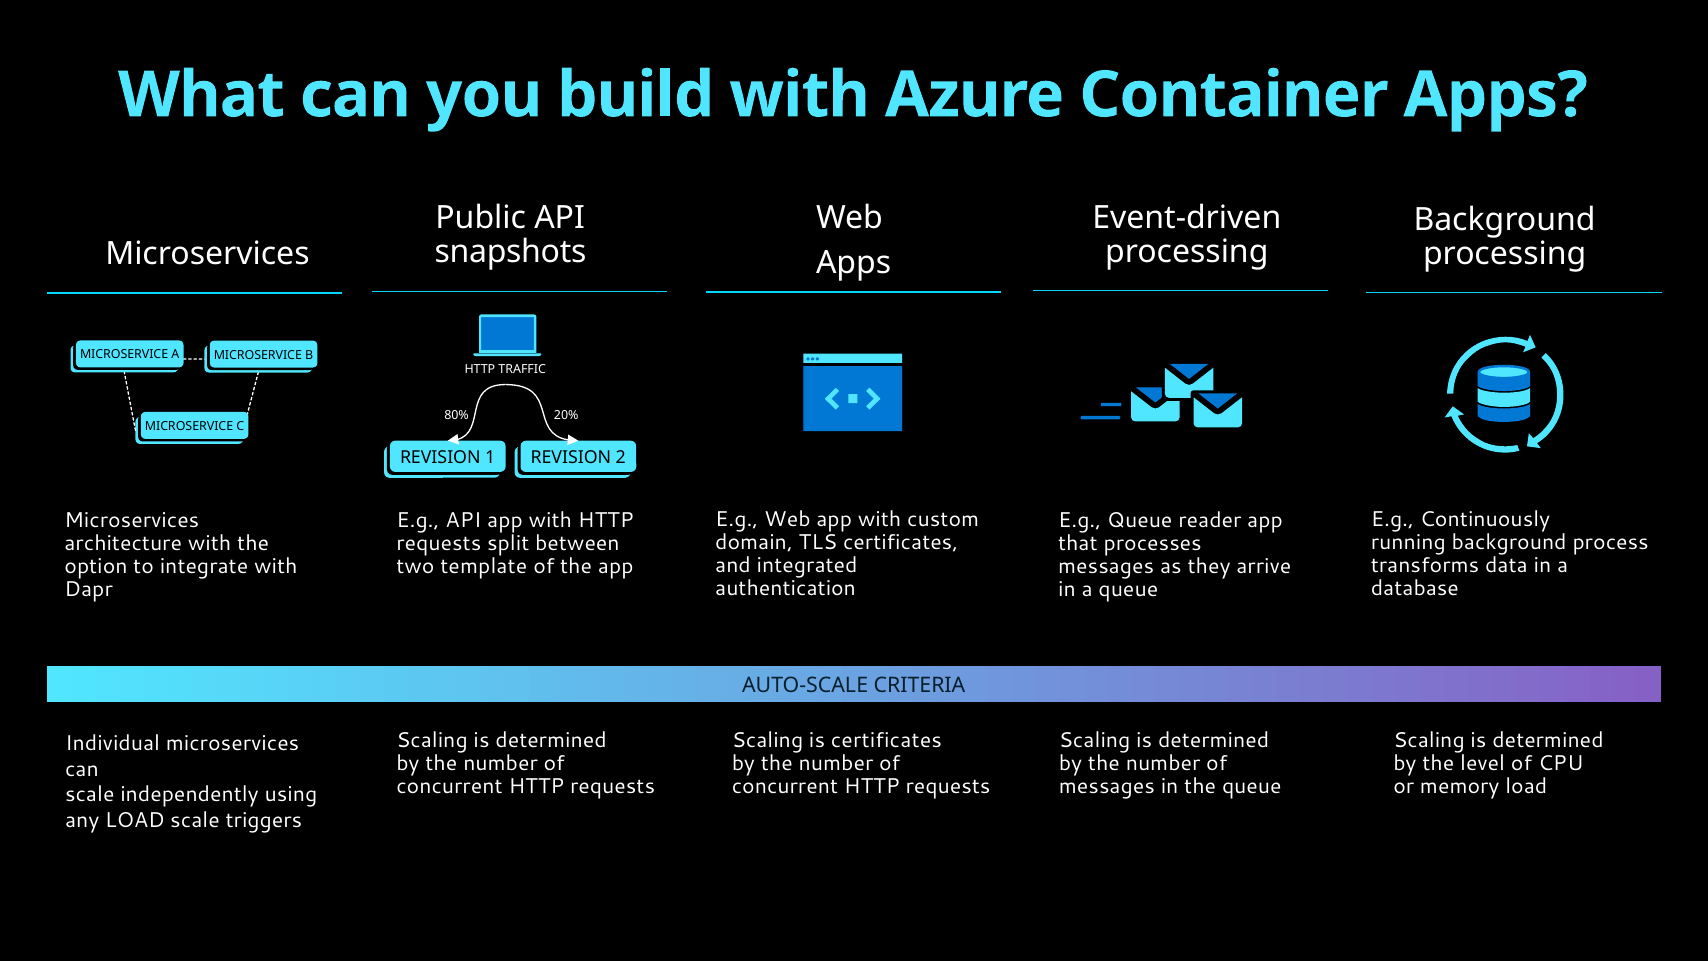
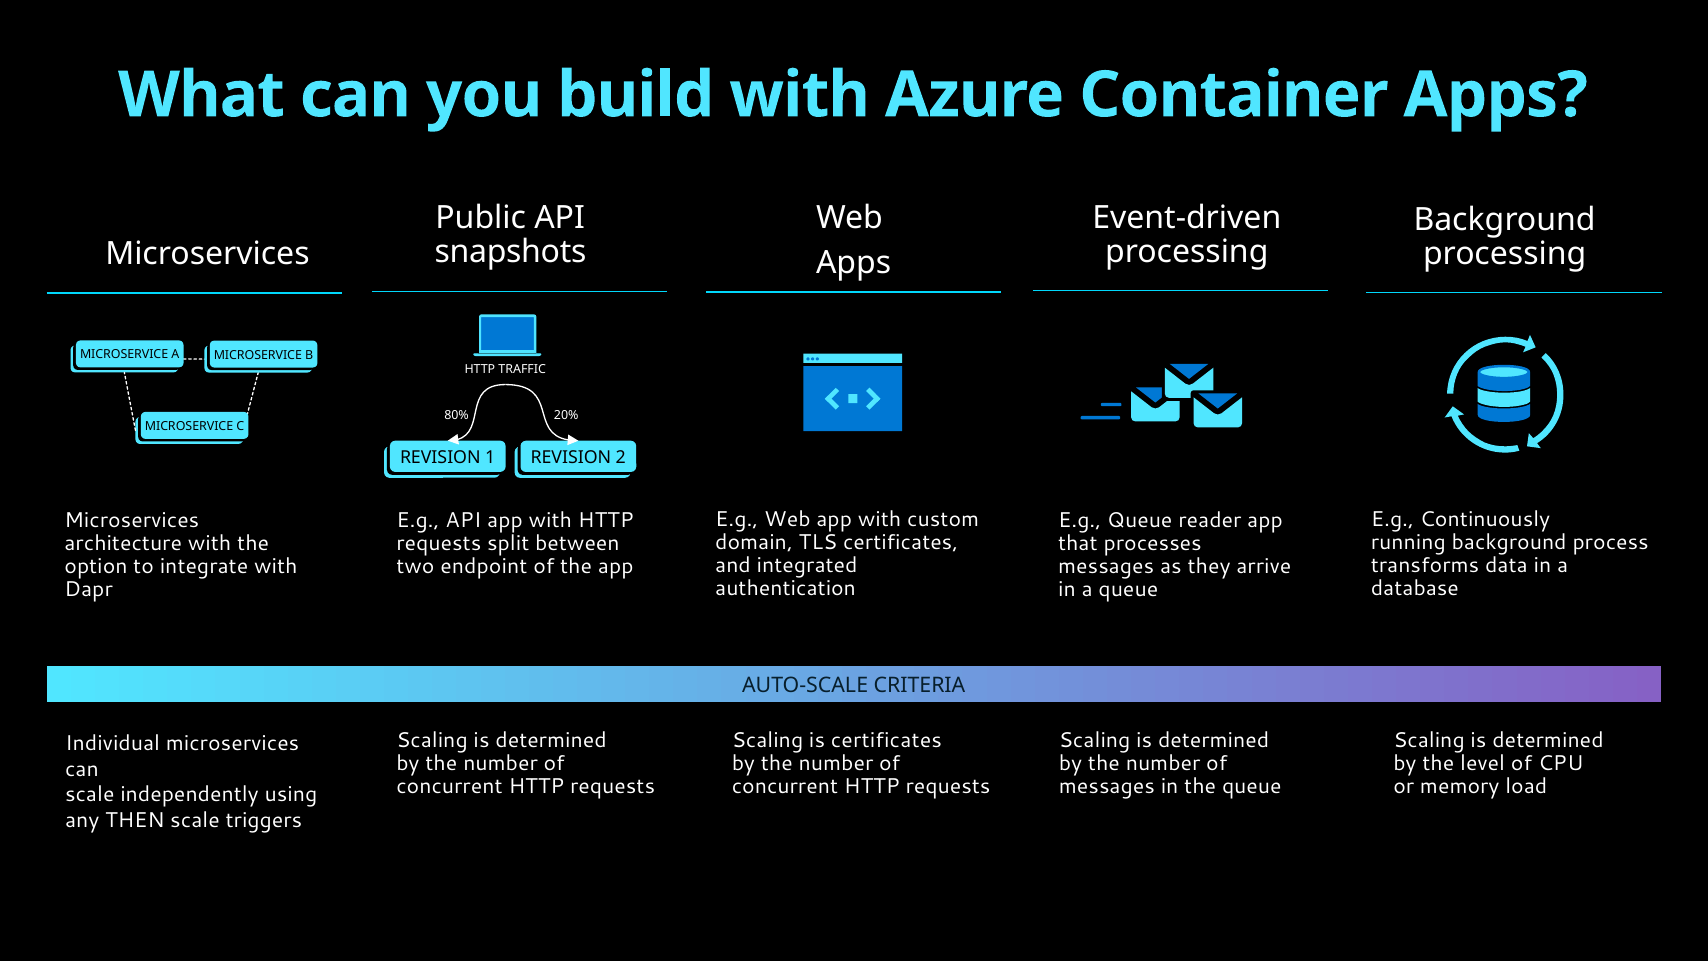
template: template -> endpoint
any LOAD: LOAD -> THEN
